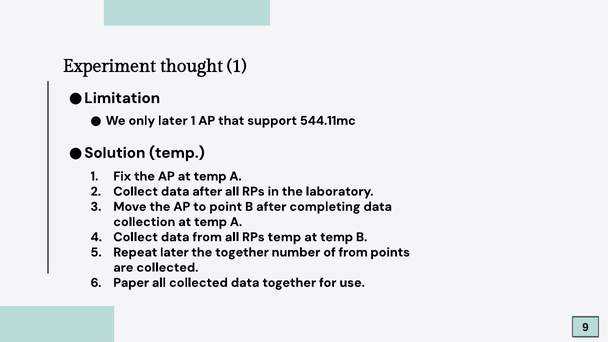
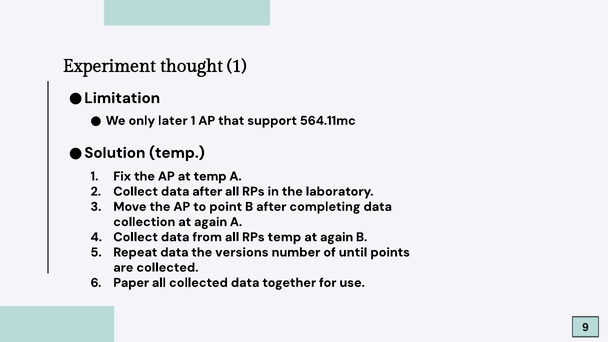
544.11mc: 544.11mc -> 564.11mc
collection at temp: temp -> again
temp at (337, 237): temp -> again
Repeat later: later -> data
the together: together -> versions
of from: from -> until
